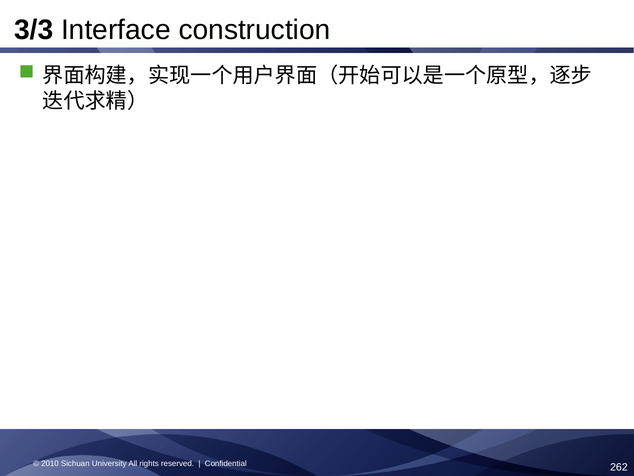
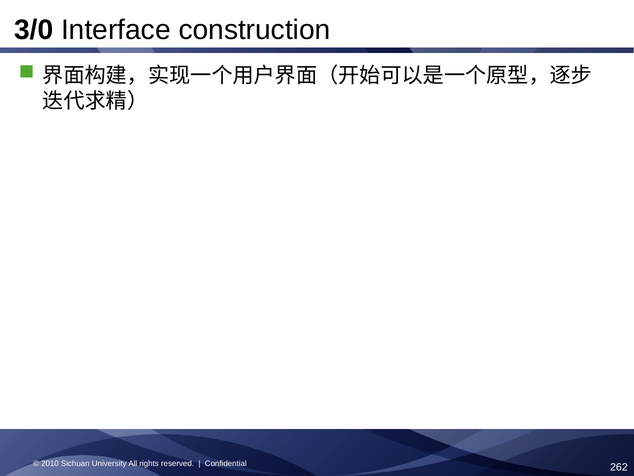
3/3: 3/3 -> 3/0
